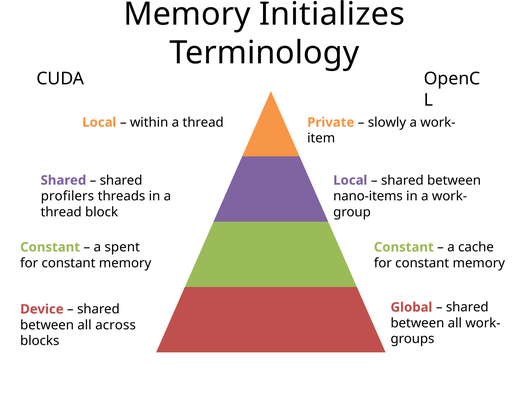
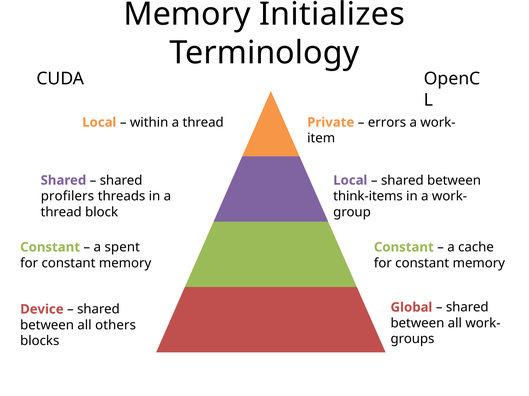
slowly: slowly -> errors
nano-items: nano-items -> think-items
across: across -> others
